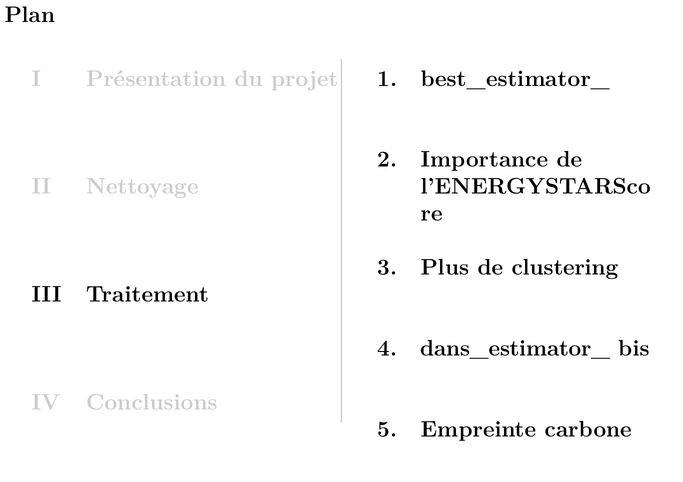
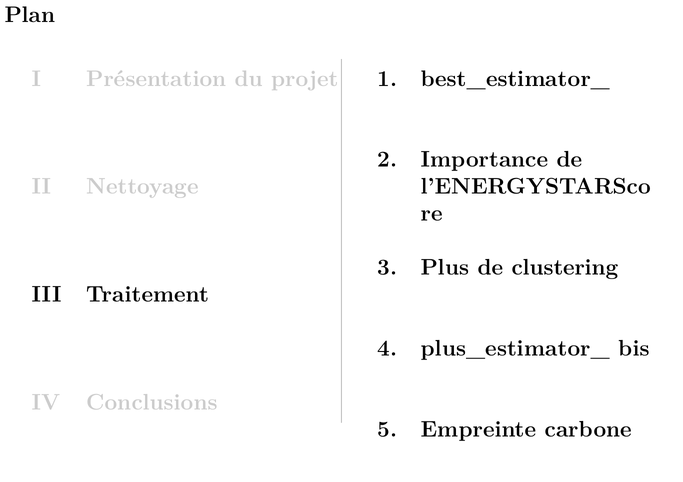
dans_estimator_: dans_estimator_ -> plus_estimator_
